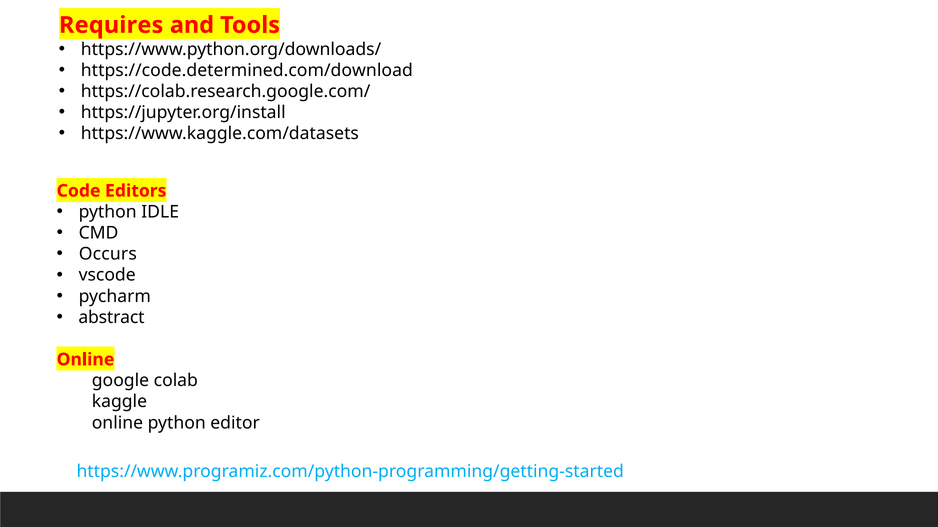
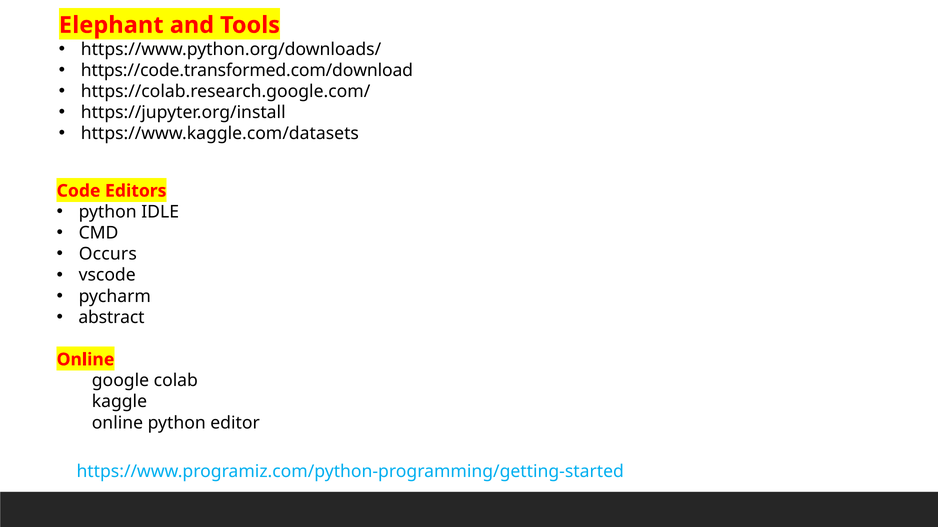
Requires: Requires -> Elephant
https://code.determined.com/download: https://code.determined.com/download -> https://code.transformed.com/download
